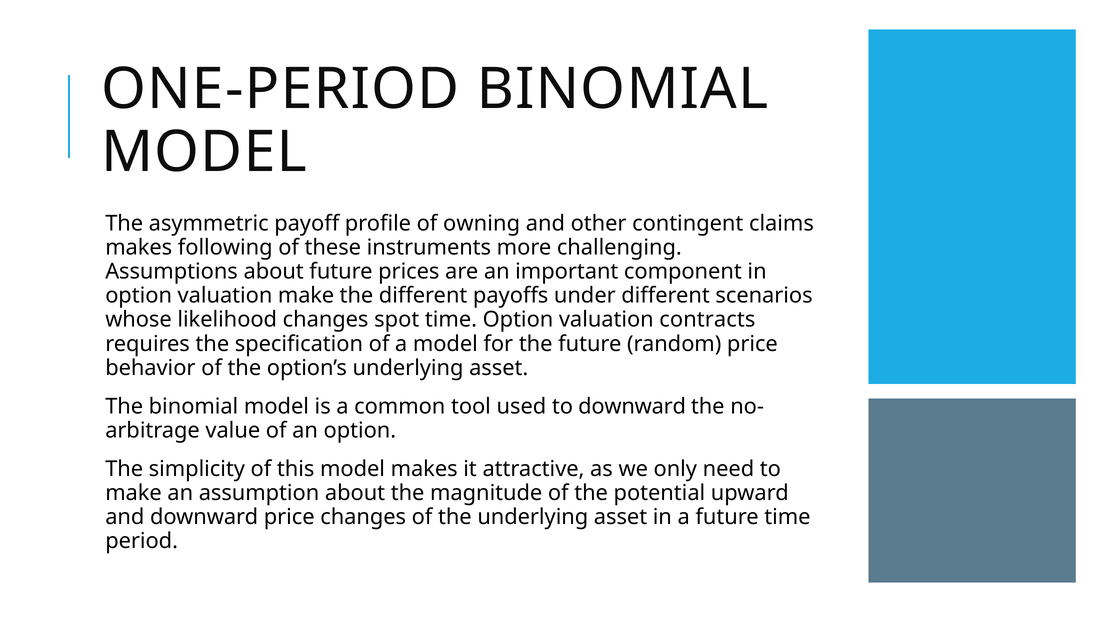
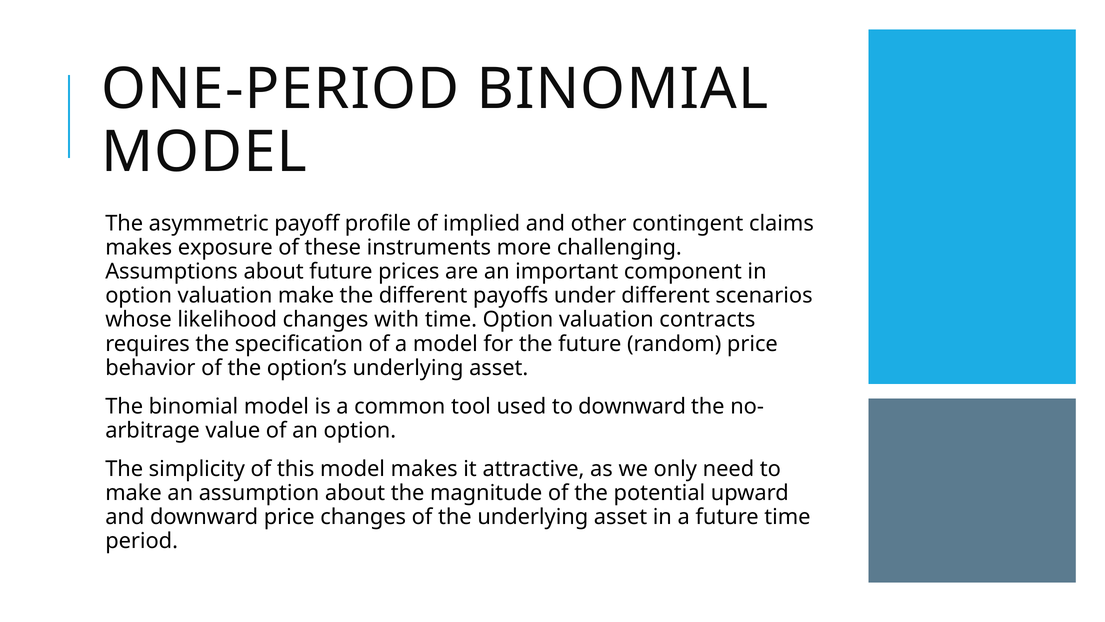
owning: owning -> implied
following: following -> exposure
spot: spot -> with
